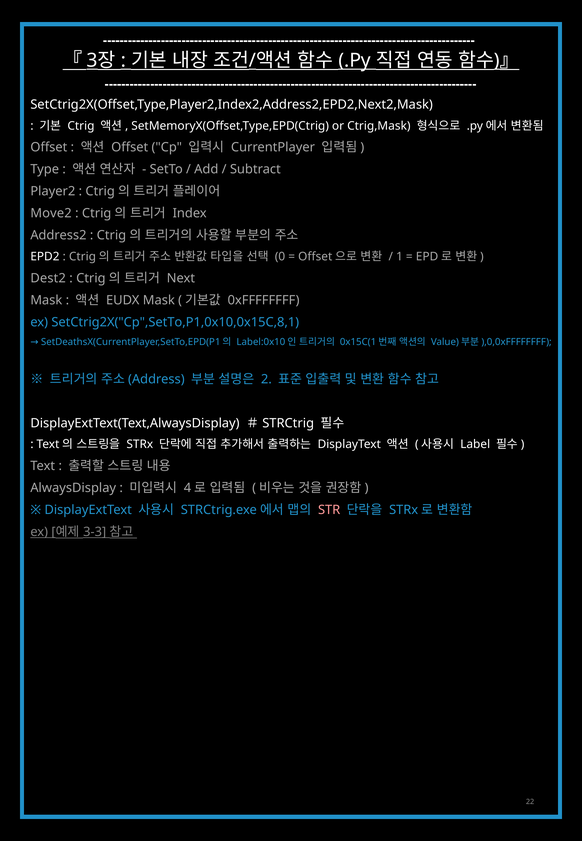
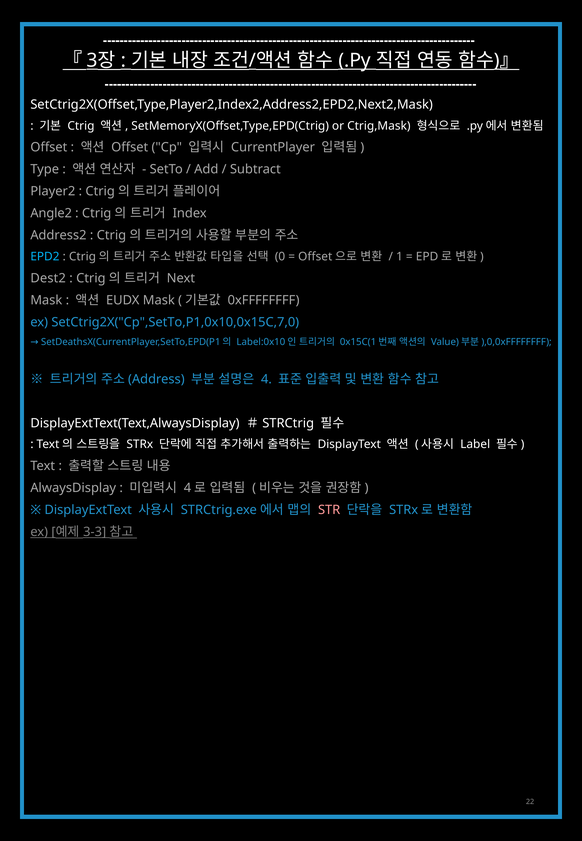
Move2: Move2 -> Angle2
EPD2 colour: white -> light blue
SetCtrig2X("Cp",SetTo,P1,0x10,0x15C,8,1: SetCtrig2X("Cp",SetTo,P1,0x10,0x15C,8,1 -> SetCtrig2X("Cp",SetTo,P1,0x10,0x15C,7,0
2: 2 -> 4
